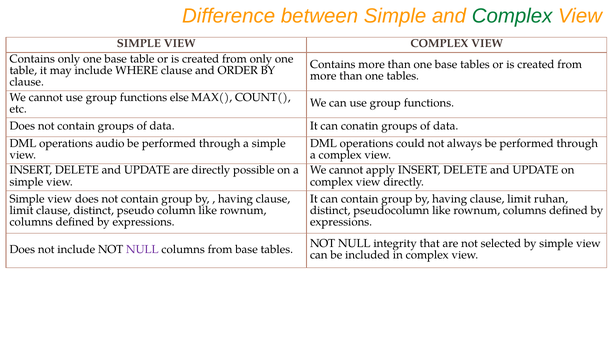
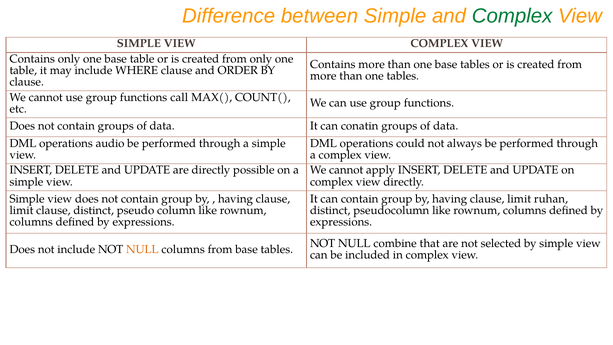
else: else -> call
integrity: integrity -> combine
NULL at (142, 249) colour: purple -> orange
